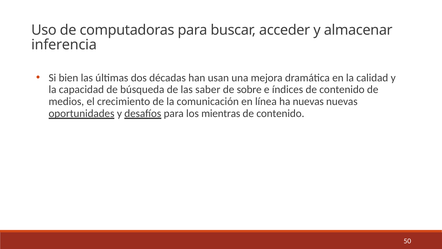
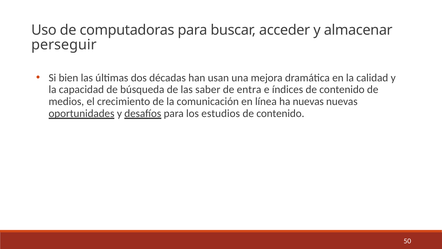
inferencia: inferencia -> perseguir
sobre: sobre -> entra
mientras: mientras -> estudios
